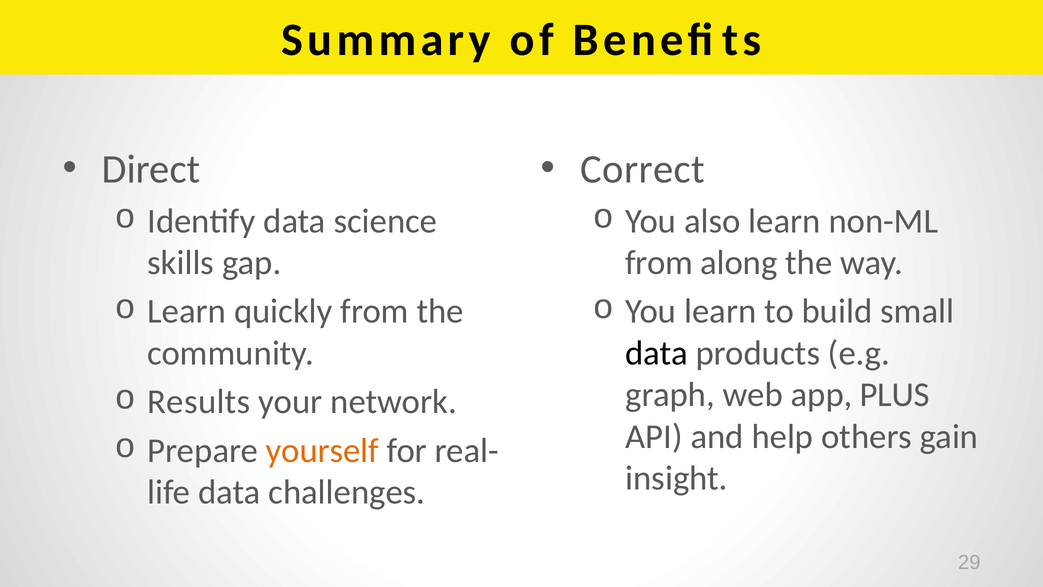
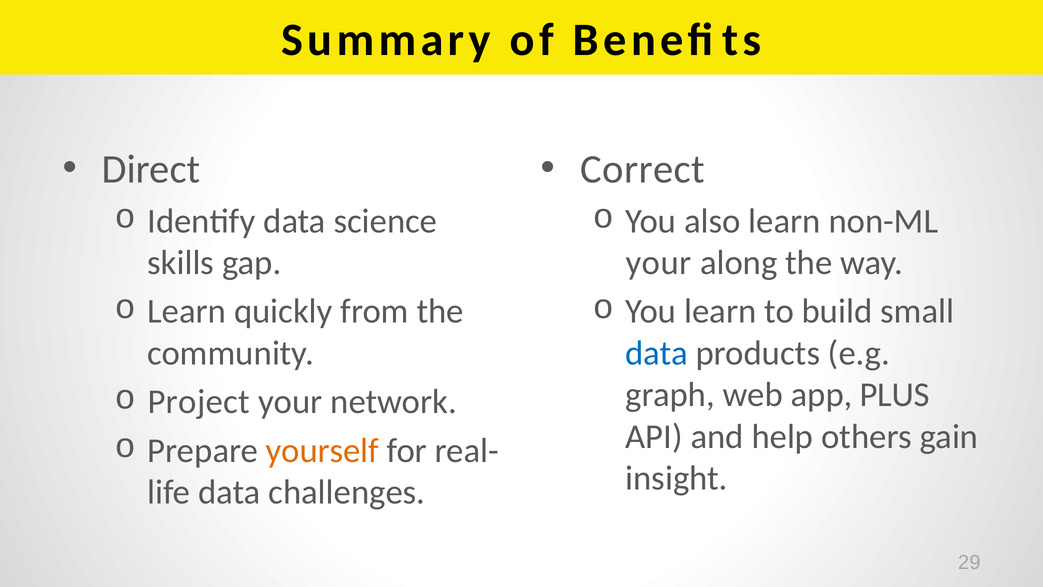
from at (659, 263): from -> your
data at (657, 353) colour: black -> blue
Results: Results -> Project
